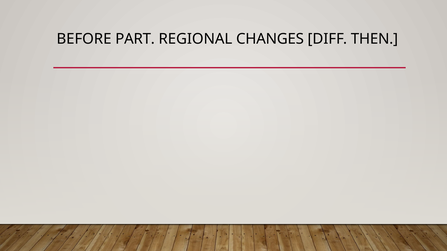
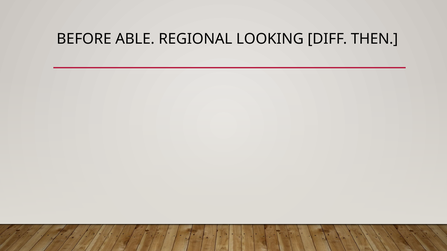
PART: PART -> ABLE
CHANGES: CHANGES -> LOOKING
